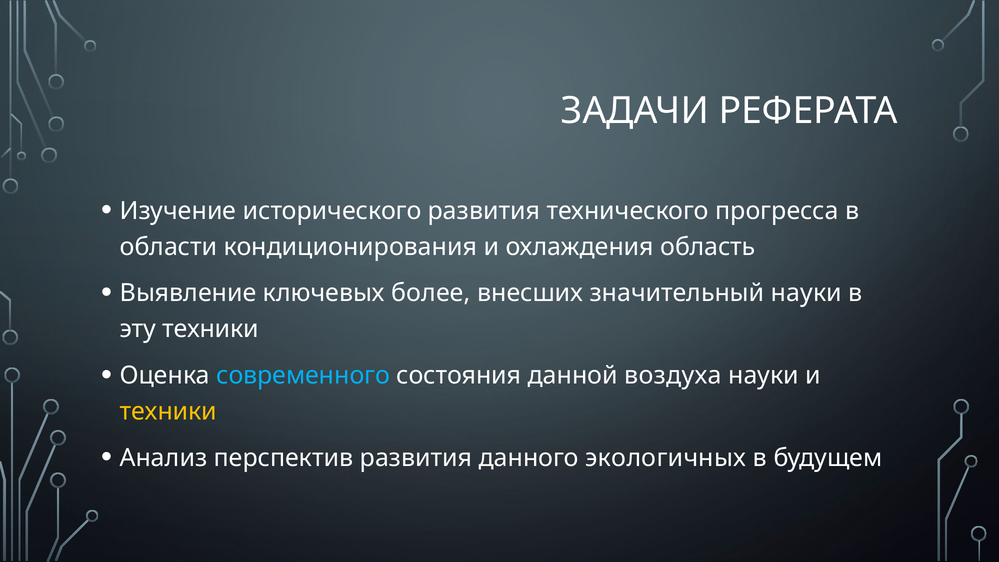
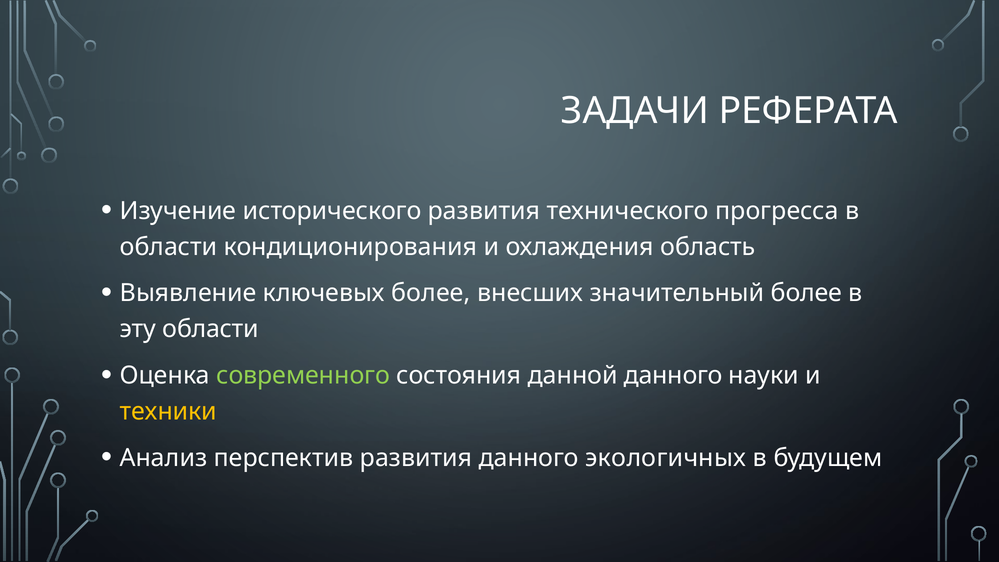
значительный науки: науки -> более
эту техники: техники -> области
современного colour: light blue -> light green
данной воздуха: воздуха -> данного
